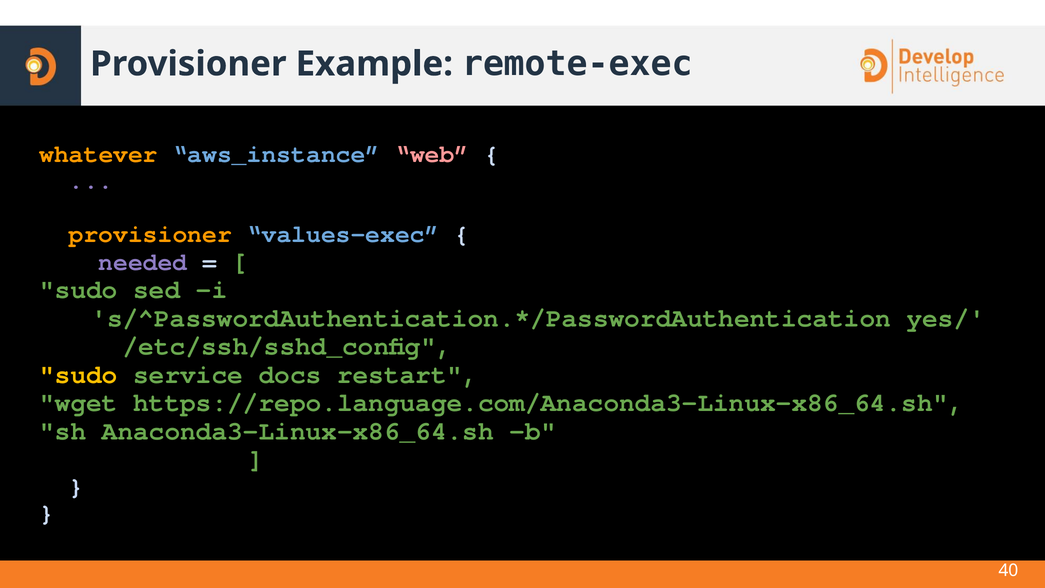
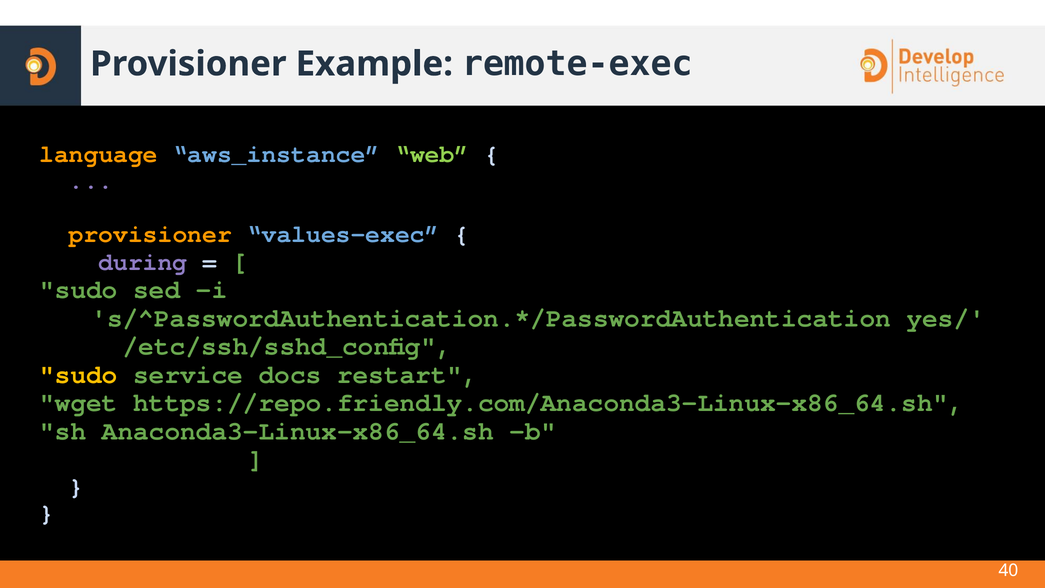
whatever: whatever -> language
web colour: pink -> light green
needed: needed -> during
https://repo.language.com/Anaconda3-Linux-x86_64.sh: https://repo.language.com/Anaconda3-Linux-x86_64.sh -> https://repo.friendly.com/Anaconda3-Linux-x86_64.sh
